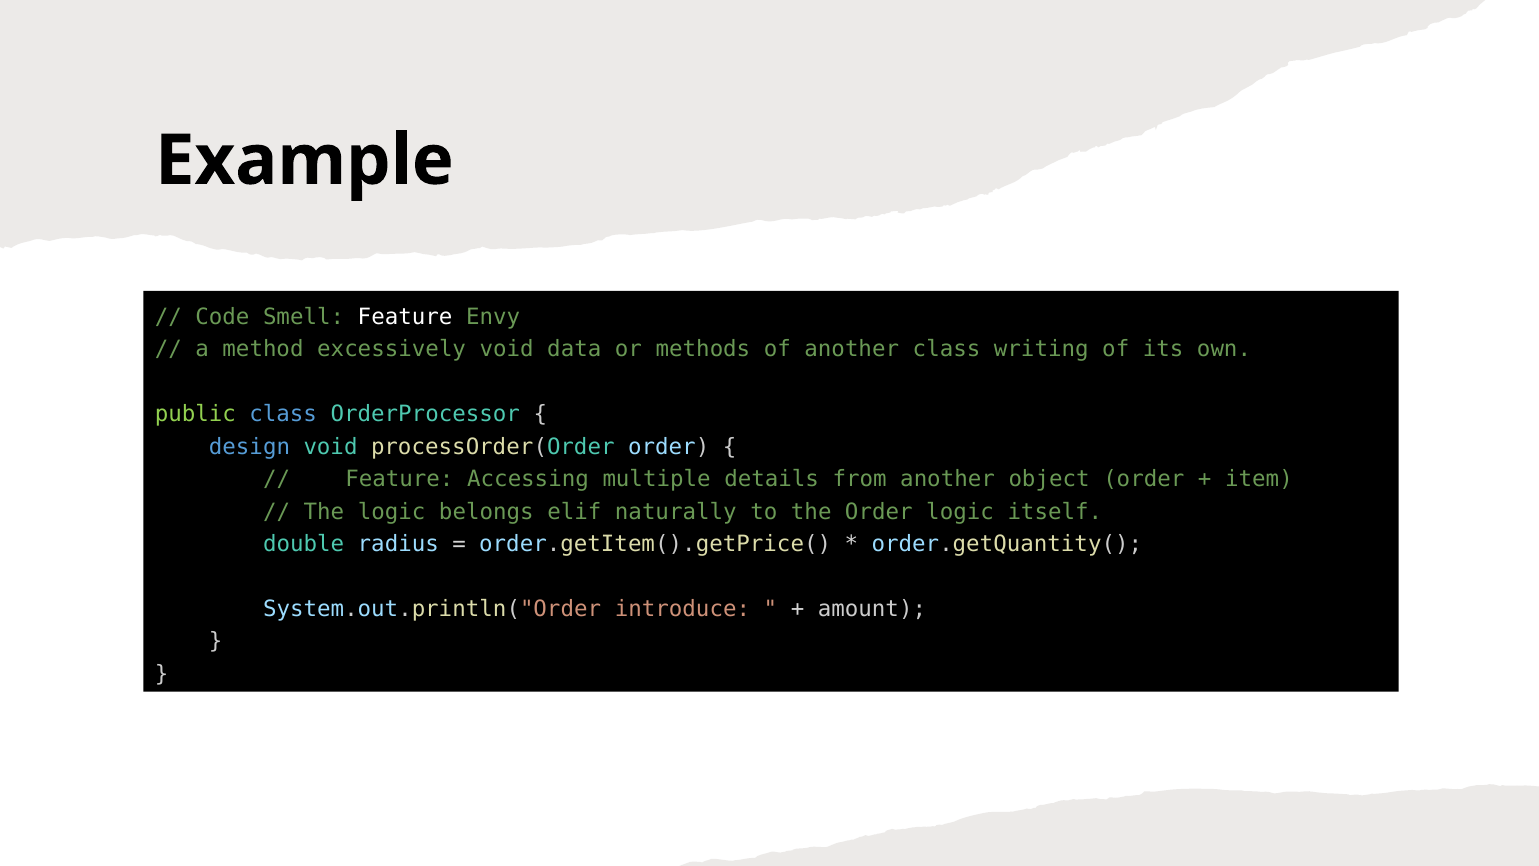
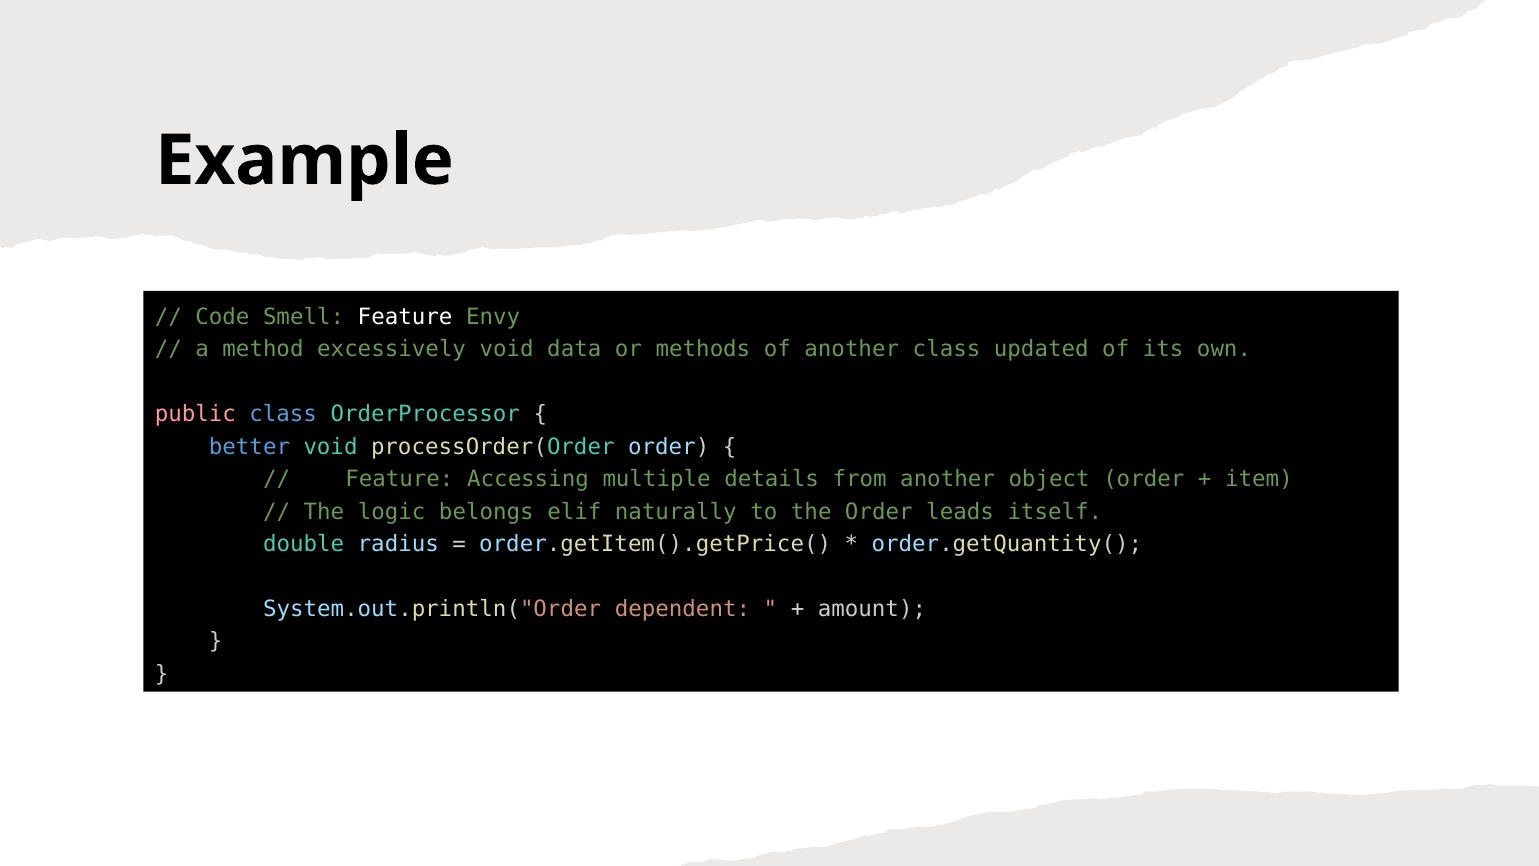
writing: writing -> updated
public colour: light green -> pink
design at (249, 447): design -> better
Order logic: logic -> leads
introduce: introduce -> dependent
